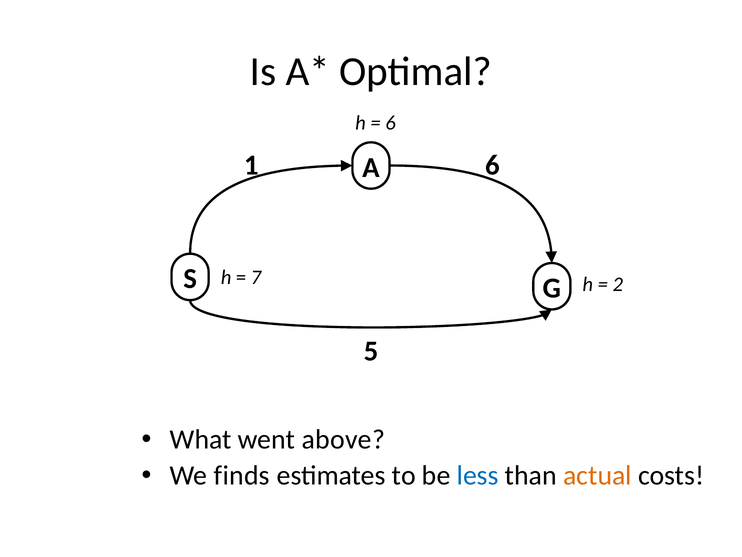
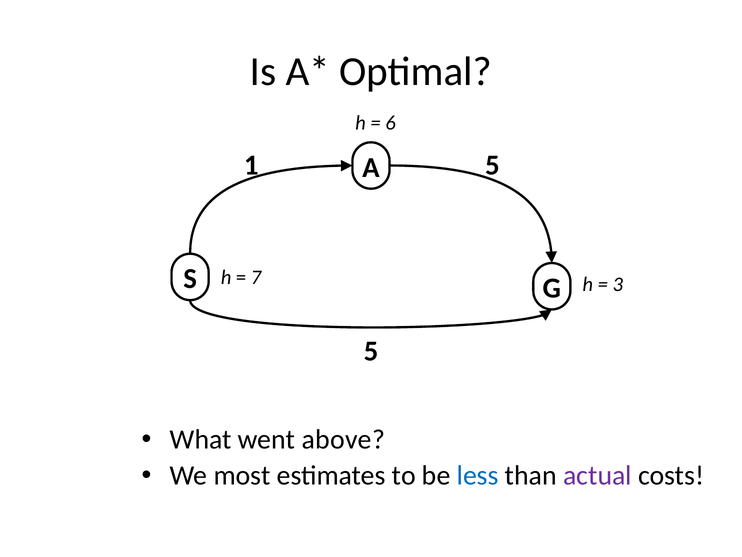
1 6: 6 -> 5
2: 2 -> 3
finds: finds -> most
actual colour: orange -> purple
